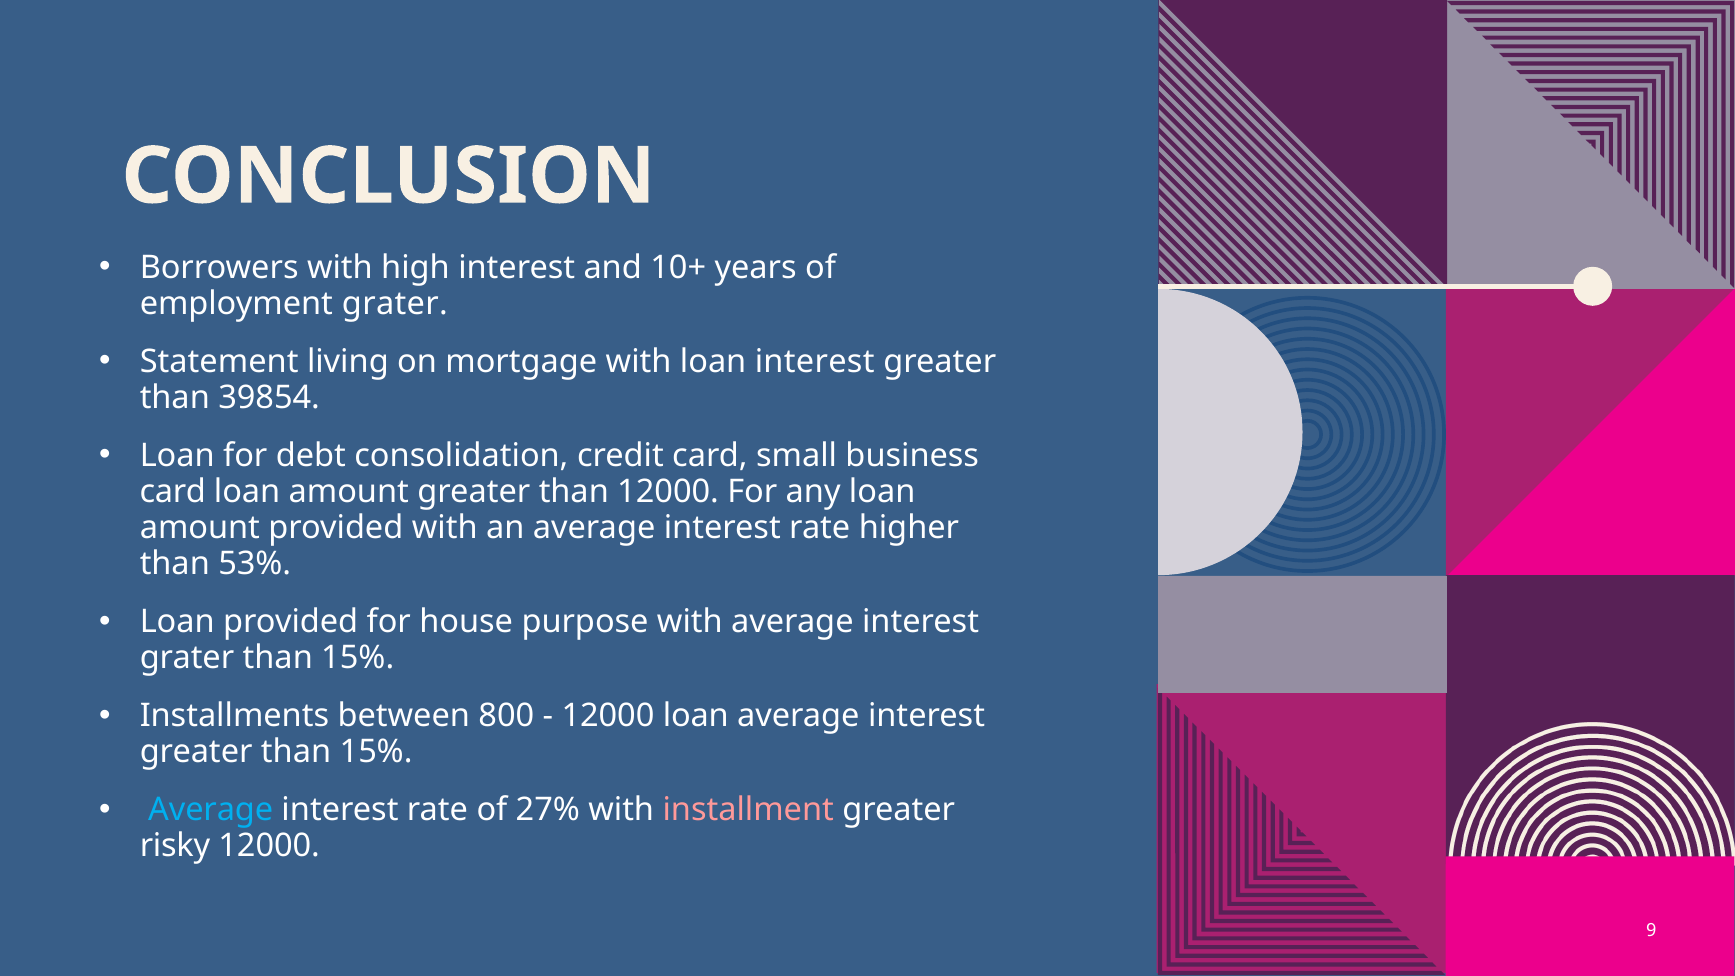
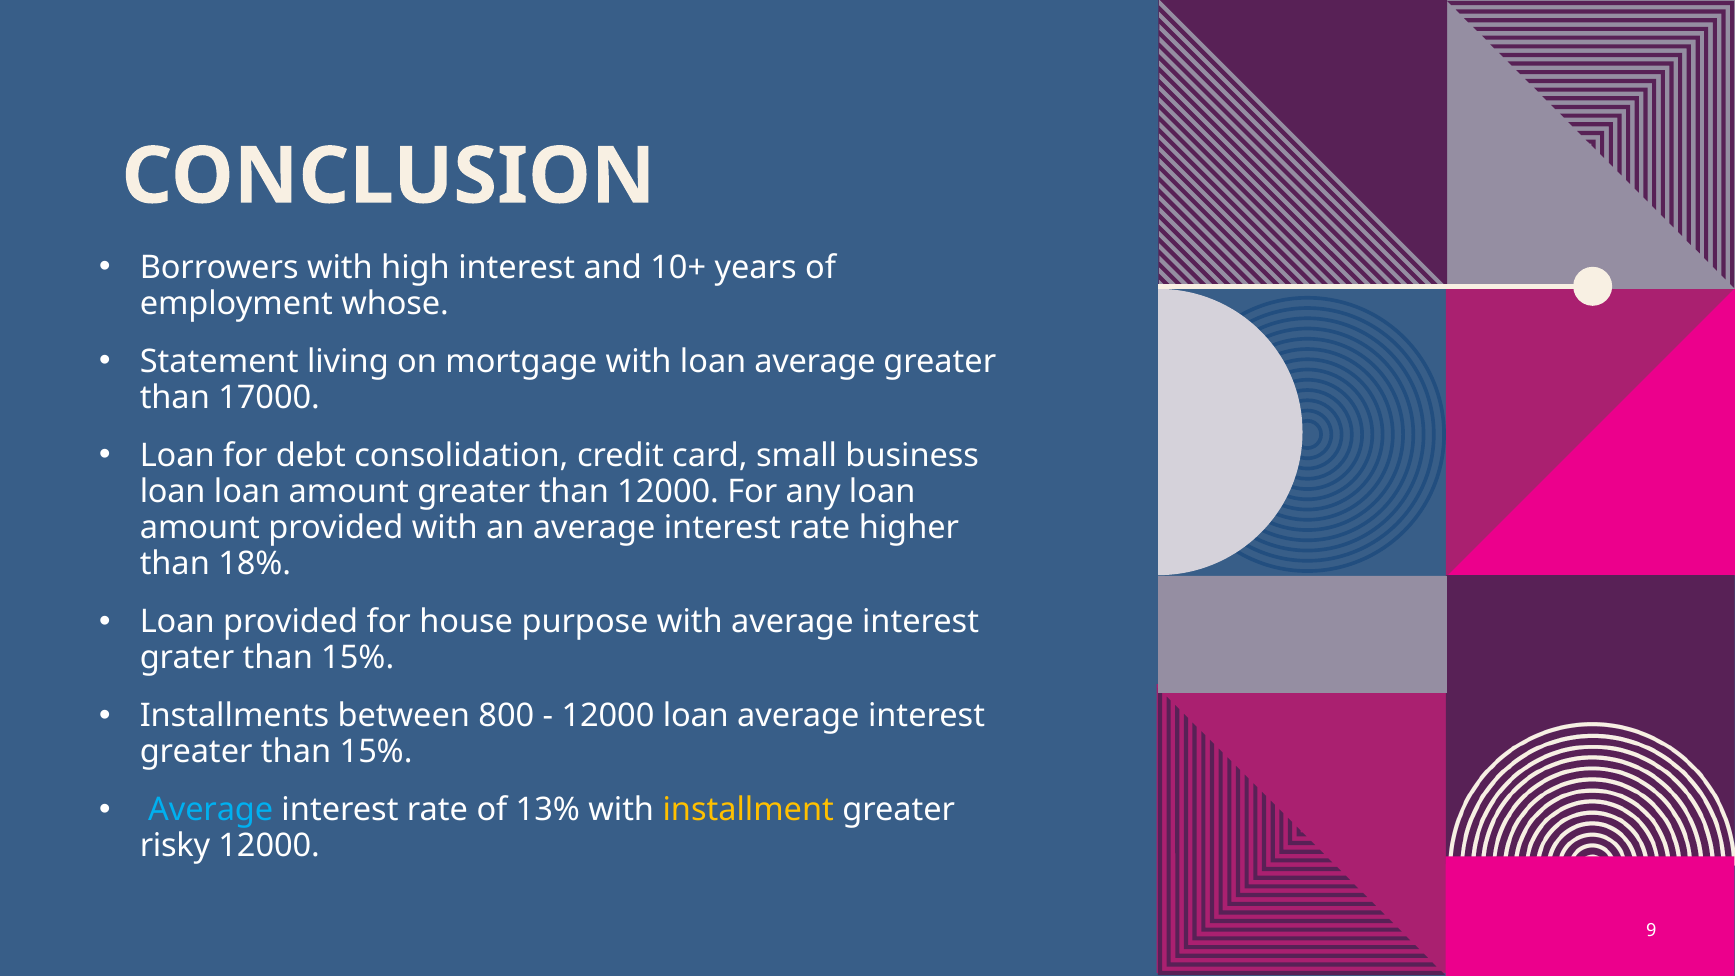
employment grater: grater -> whose
with loan interest: interest -> average
39854: 39854 -> 17000
card at (173, 492): card -> loan
53%: 53% -> 18%
27%: 27% -> 13%
installment colour: pink -> yellow
